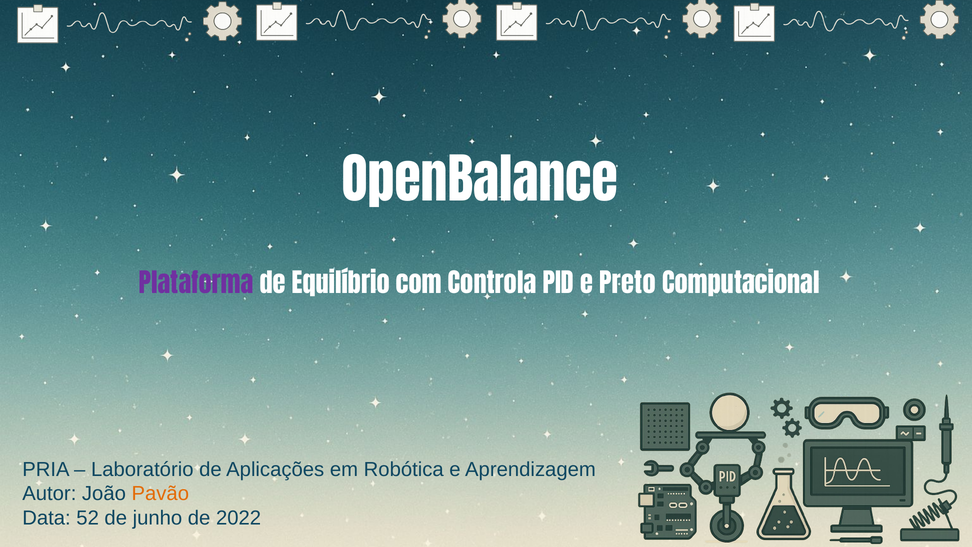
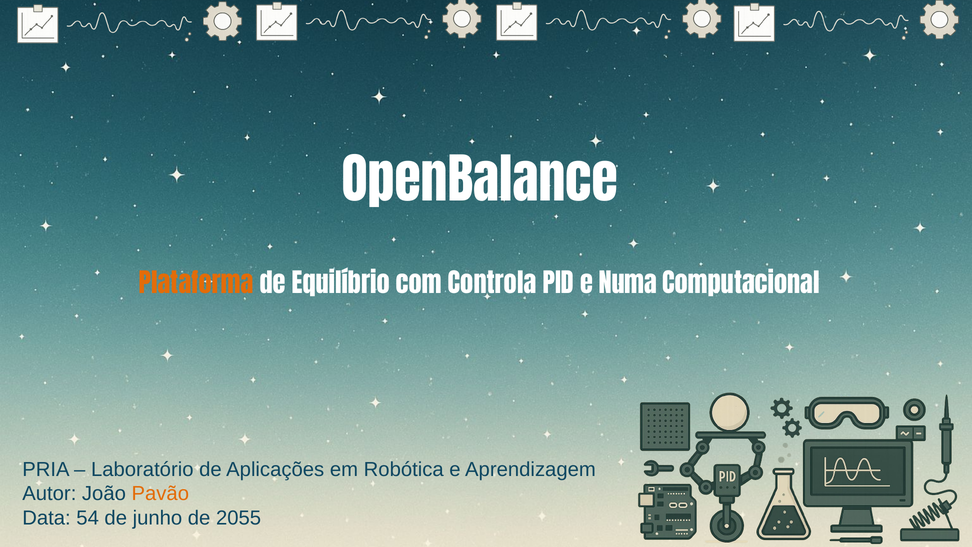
Plataforma colour: purple -> orange
Preto: Preto -> Numa
52: 52 -> 54
2022: 2022 -> 2055
